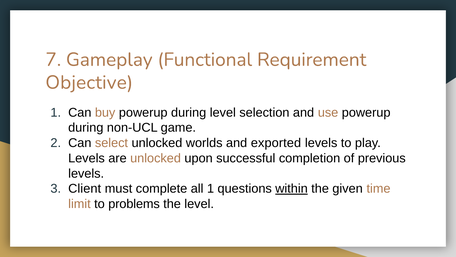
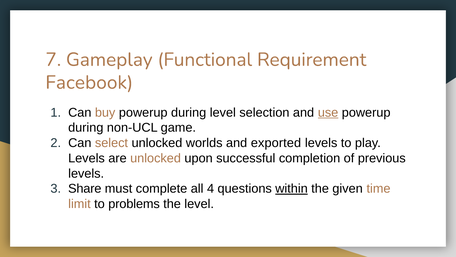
Objective: Objective -> Facebook
use underline: none -> present
Client: Client -> Share
all 1: 1 -> 4
